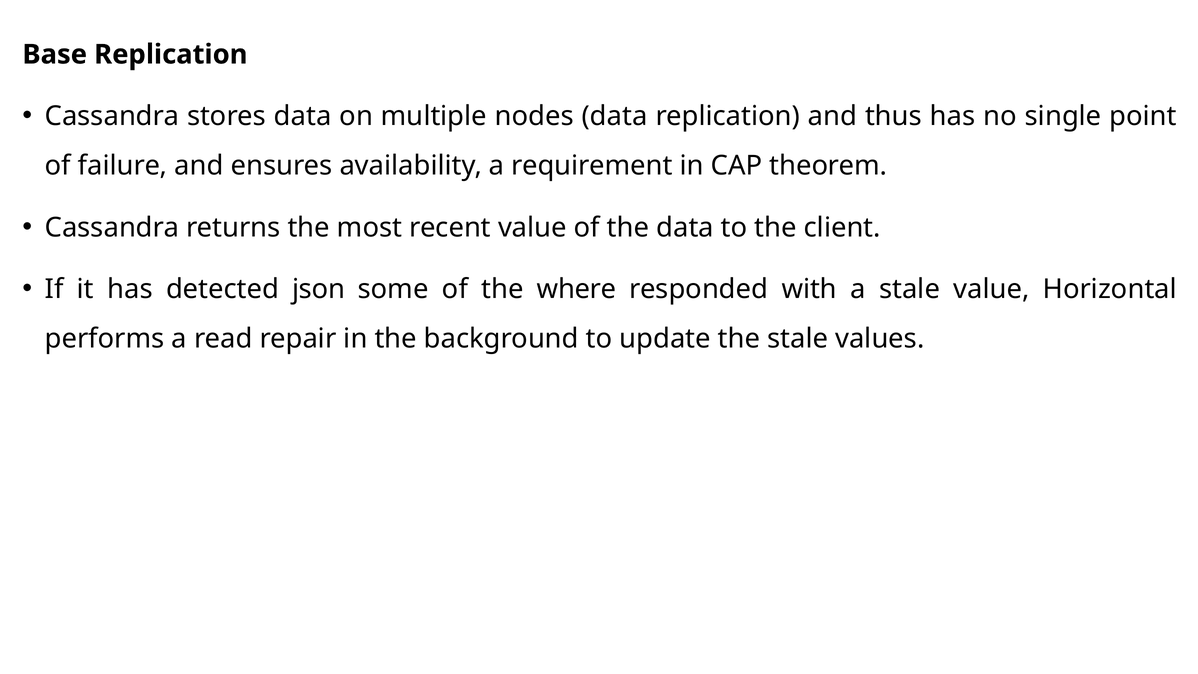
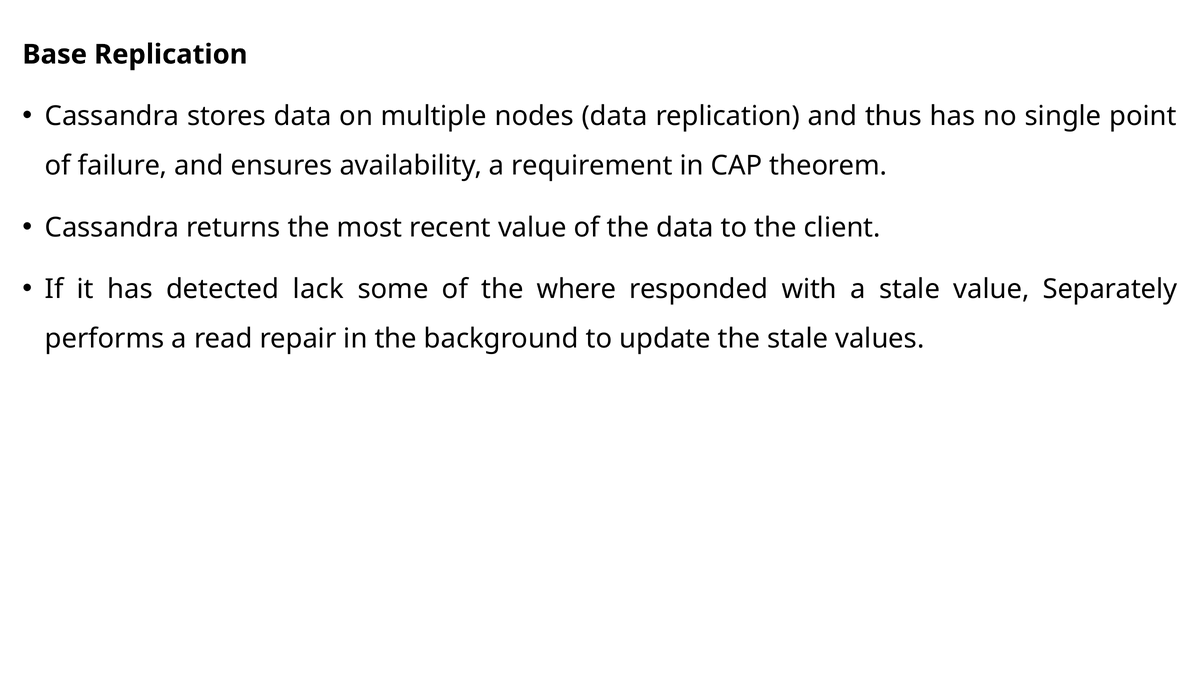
json: json -> lack
Horizontal: Horizontal -> Separately
